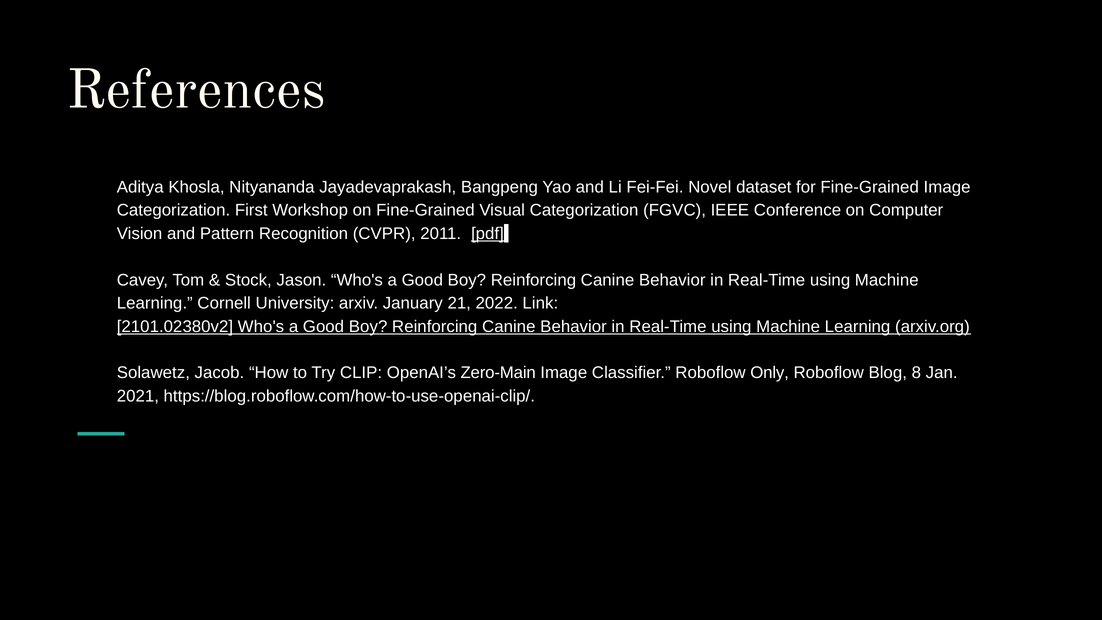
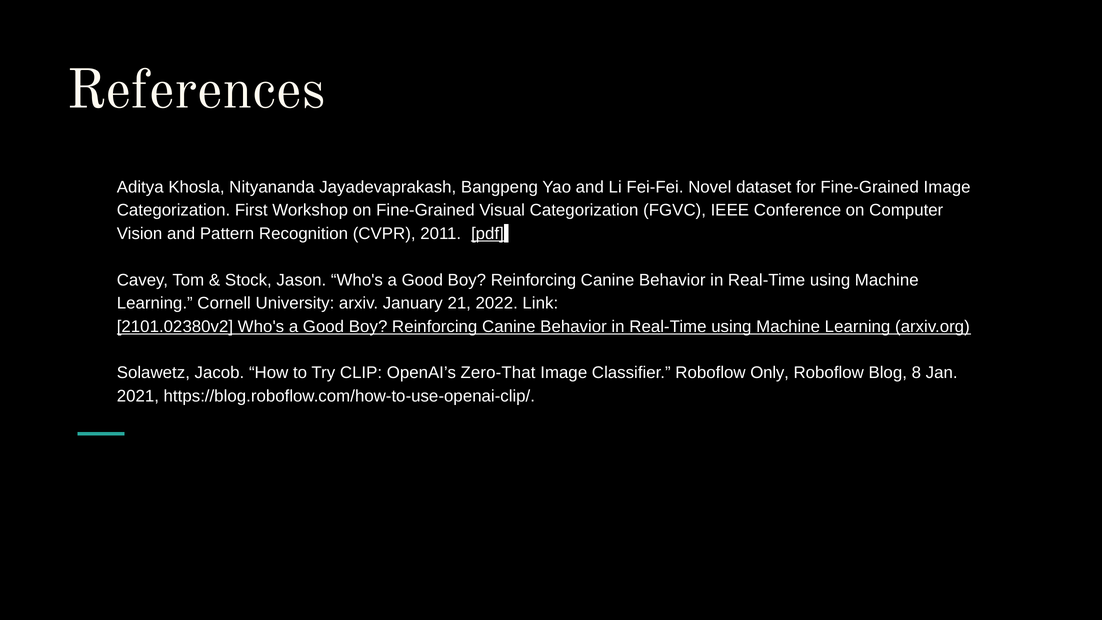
Zero-Main: Zero-Main -> Zero-That
